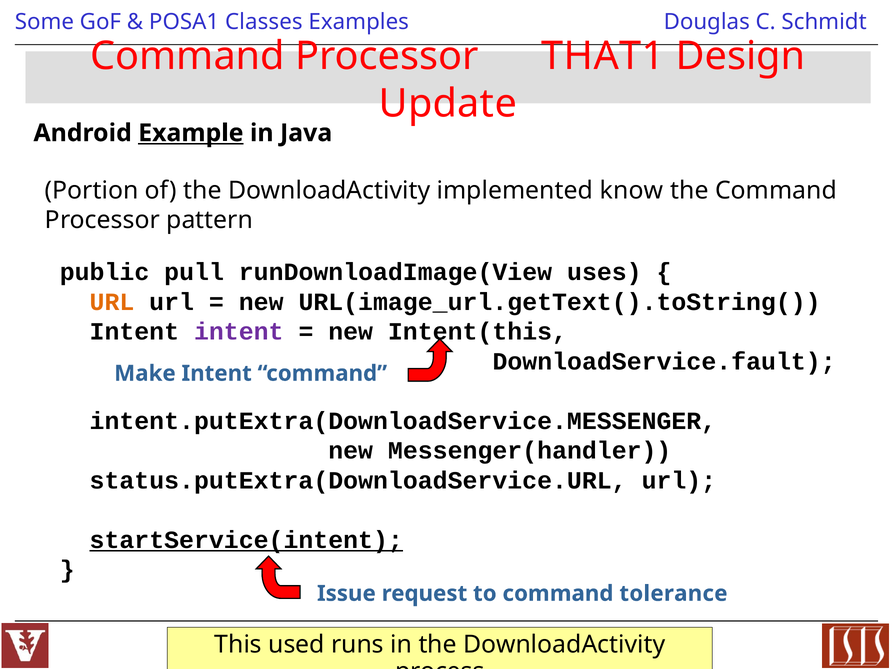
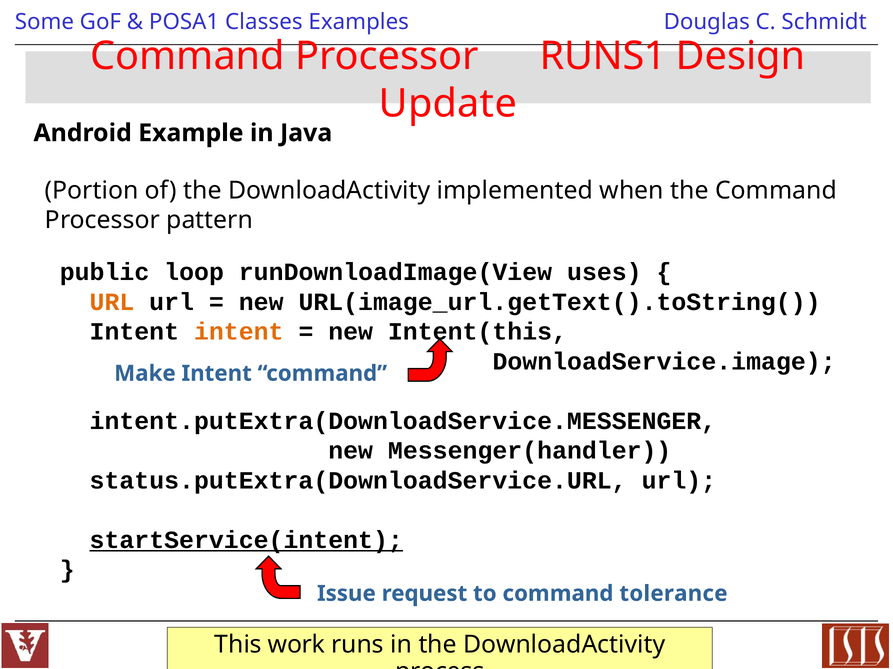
THAT1: THAT1 -> RUNS1
Example underline: present -> none
know: know -> when
pull: pull -> loop
intent at (239, 332) colour: purple -> orange
DownloadService.fault: DownloadService.fault -> DownloadService.image
used: used -> work
